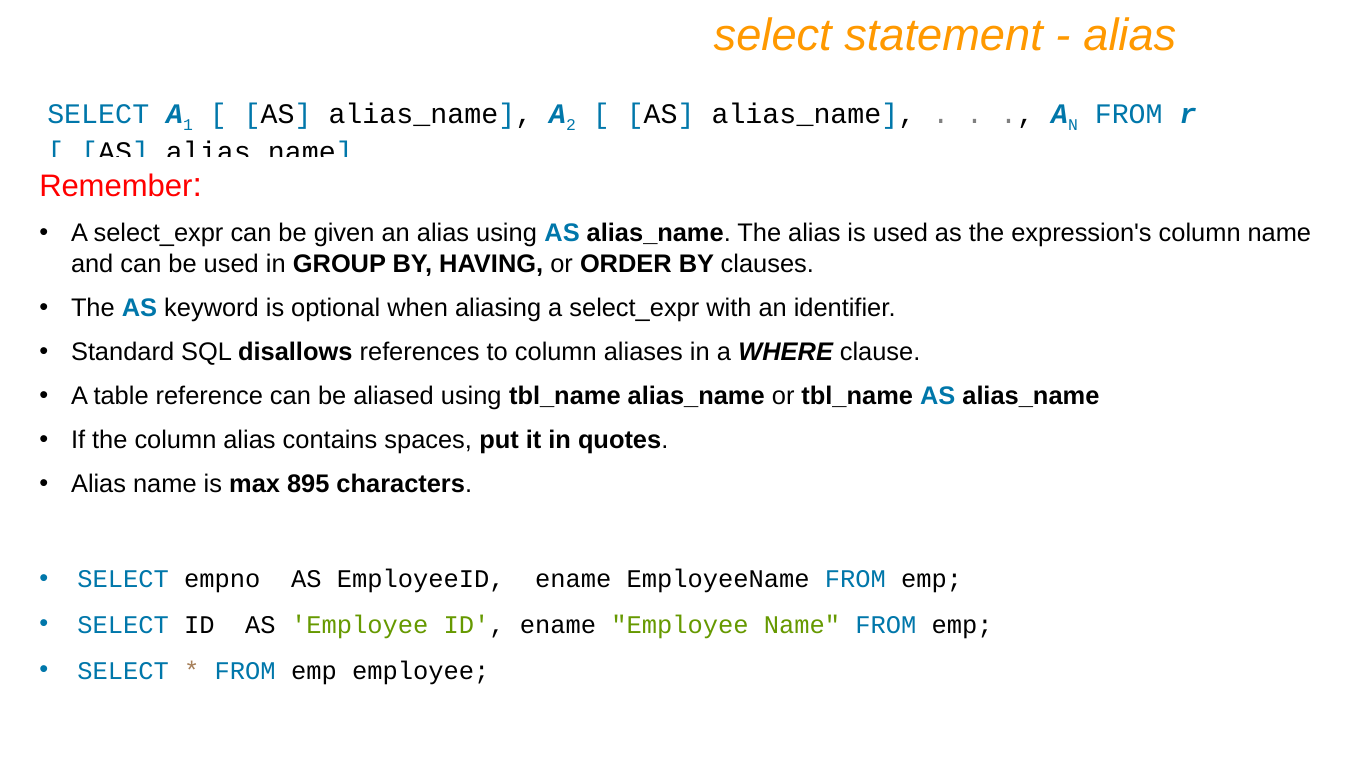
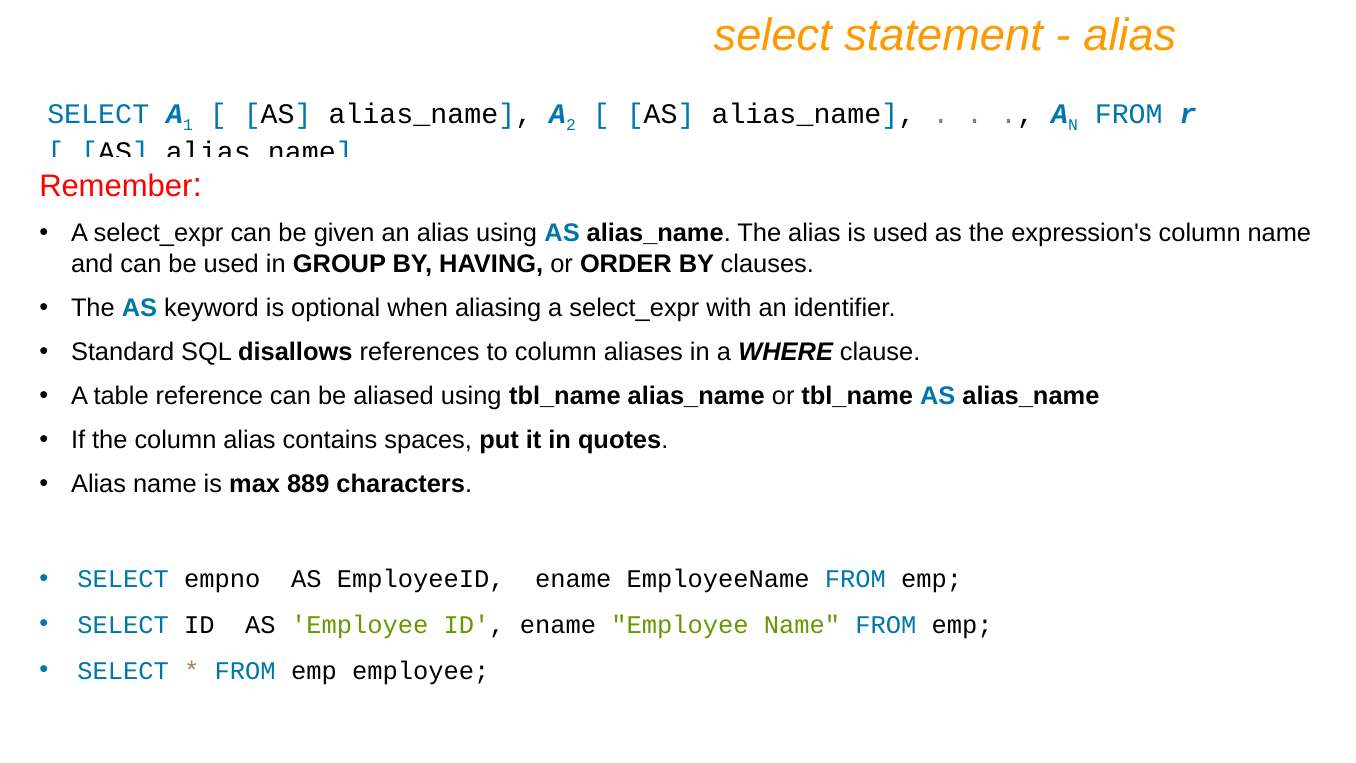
895: 895 -> 889
